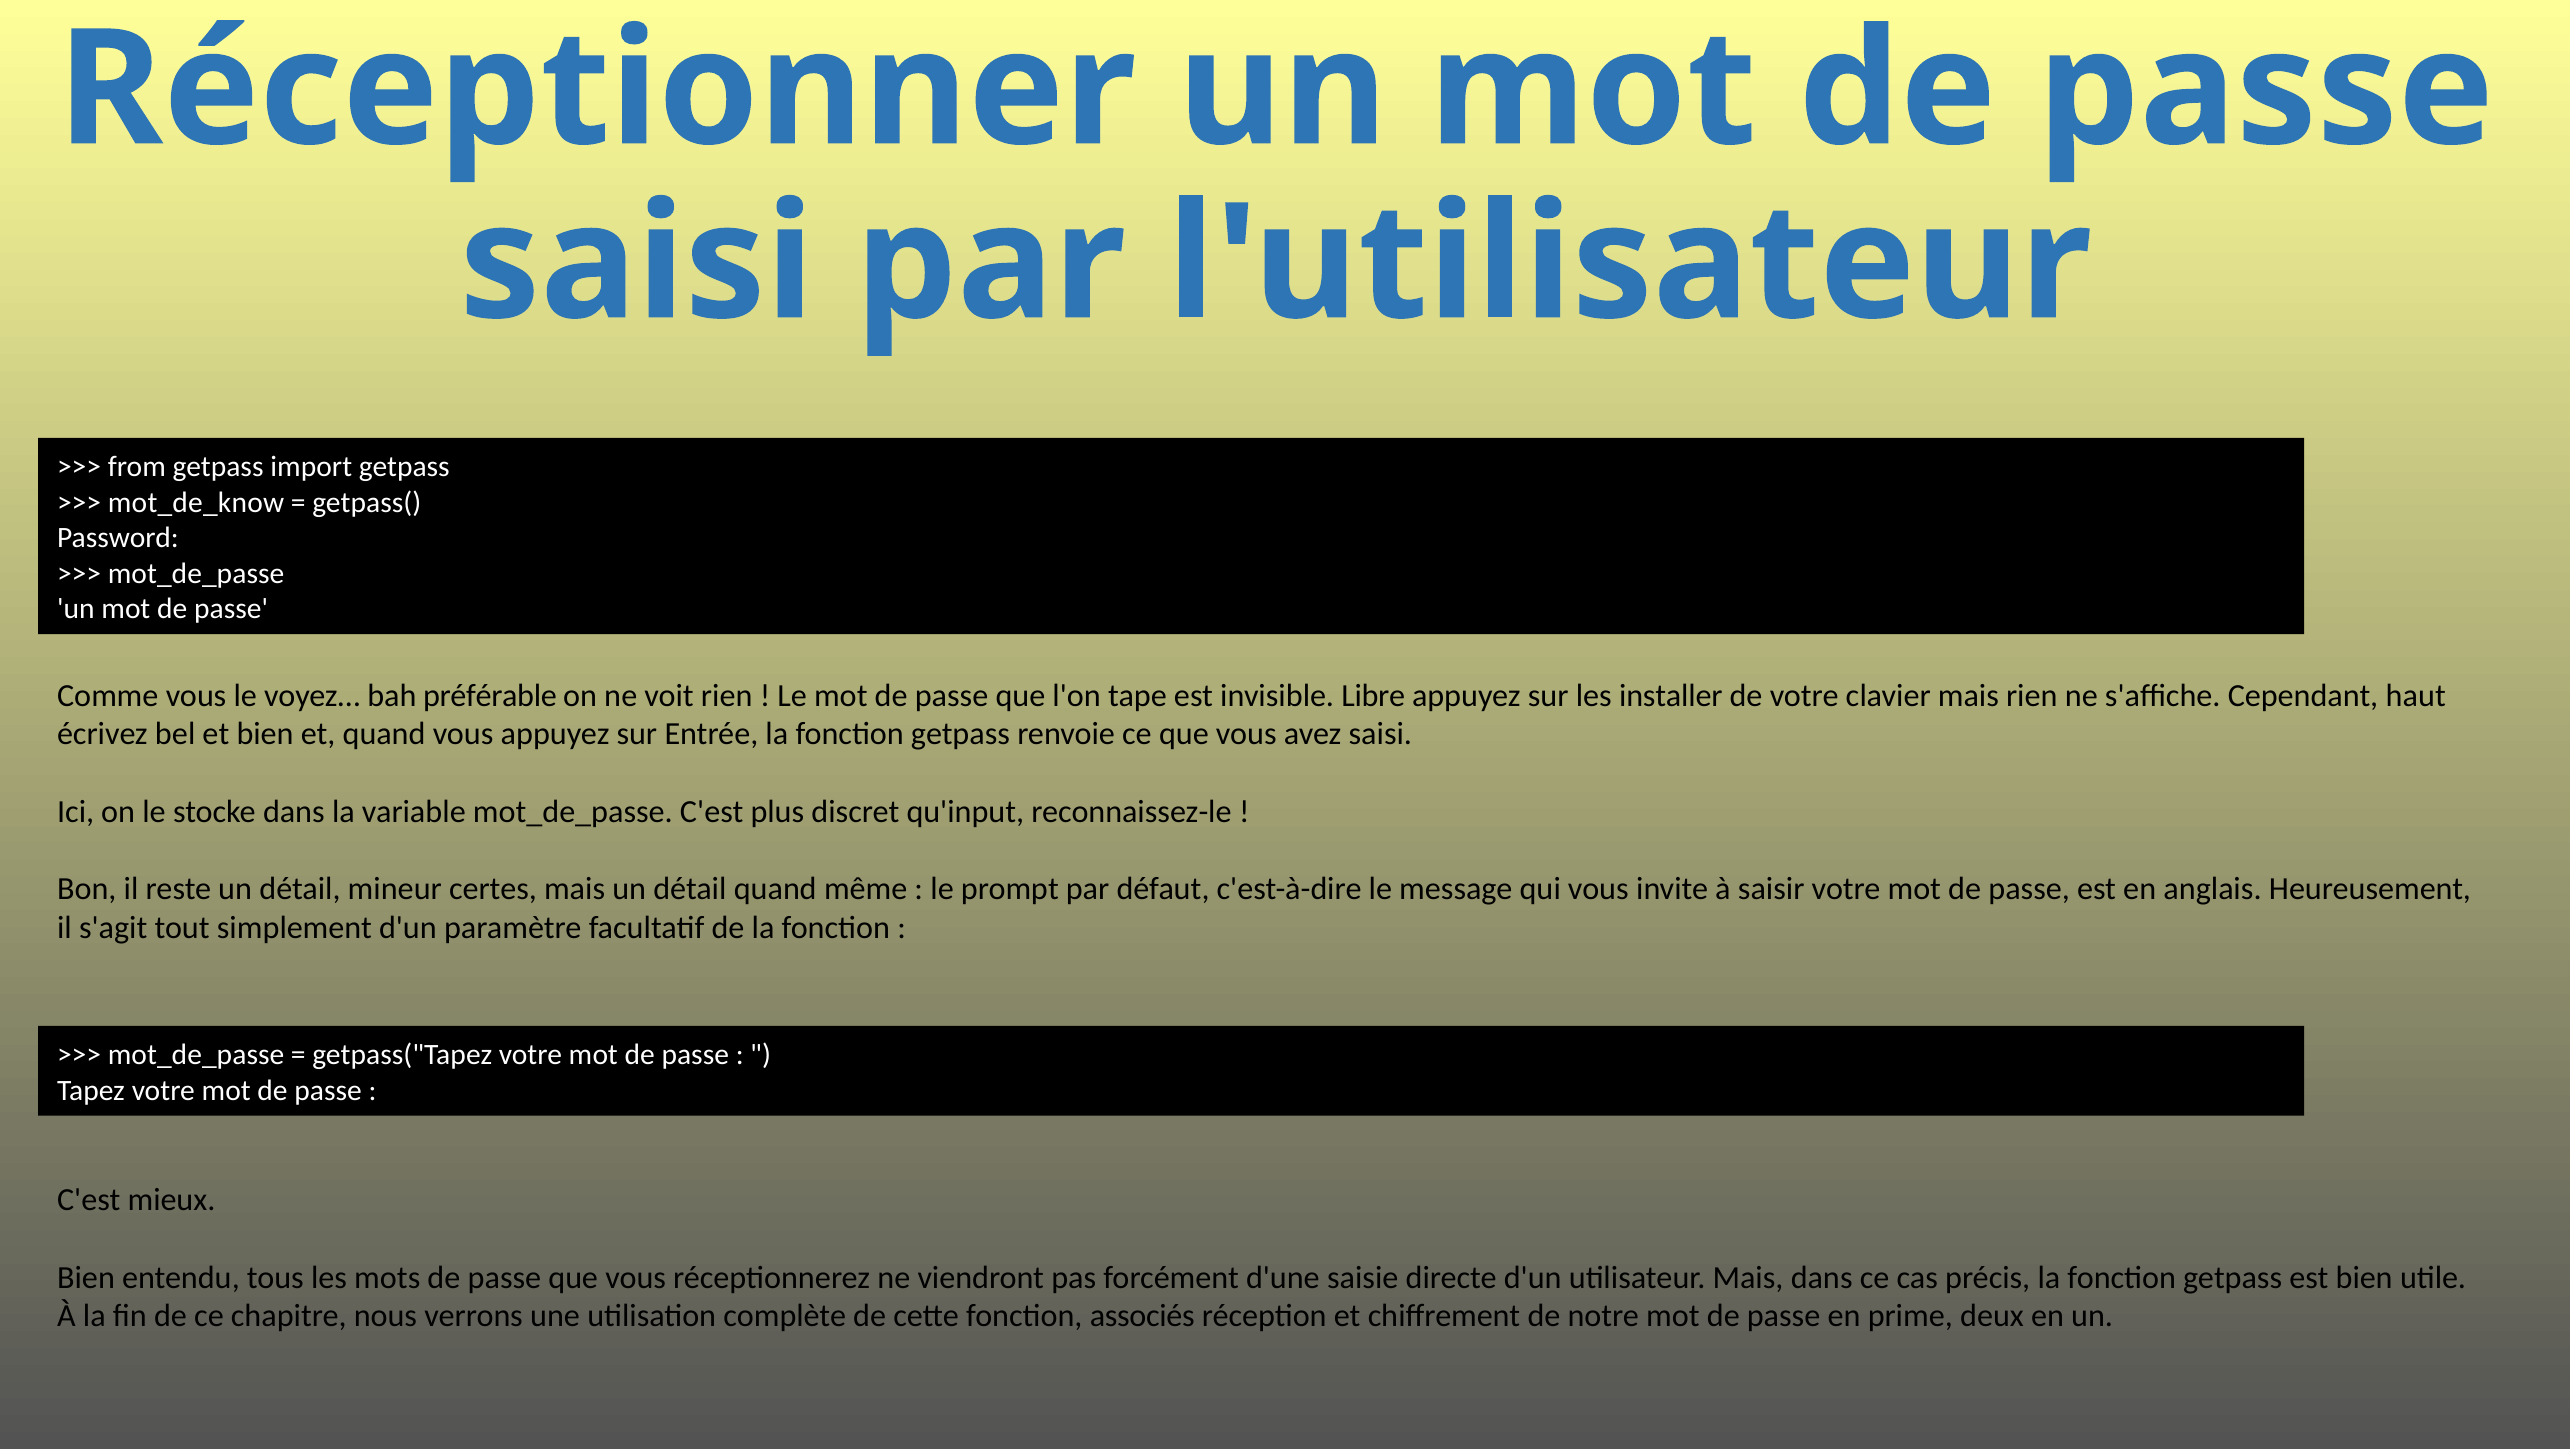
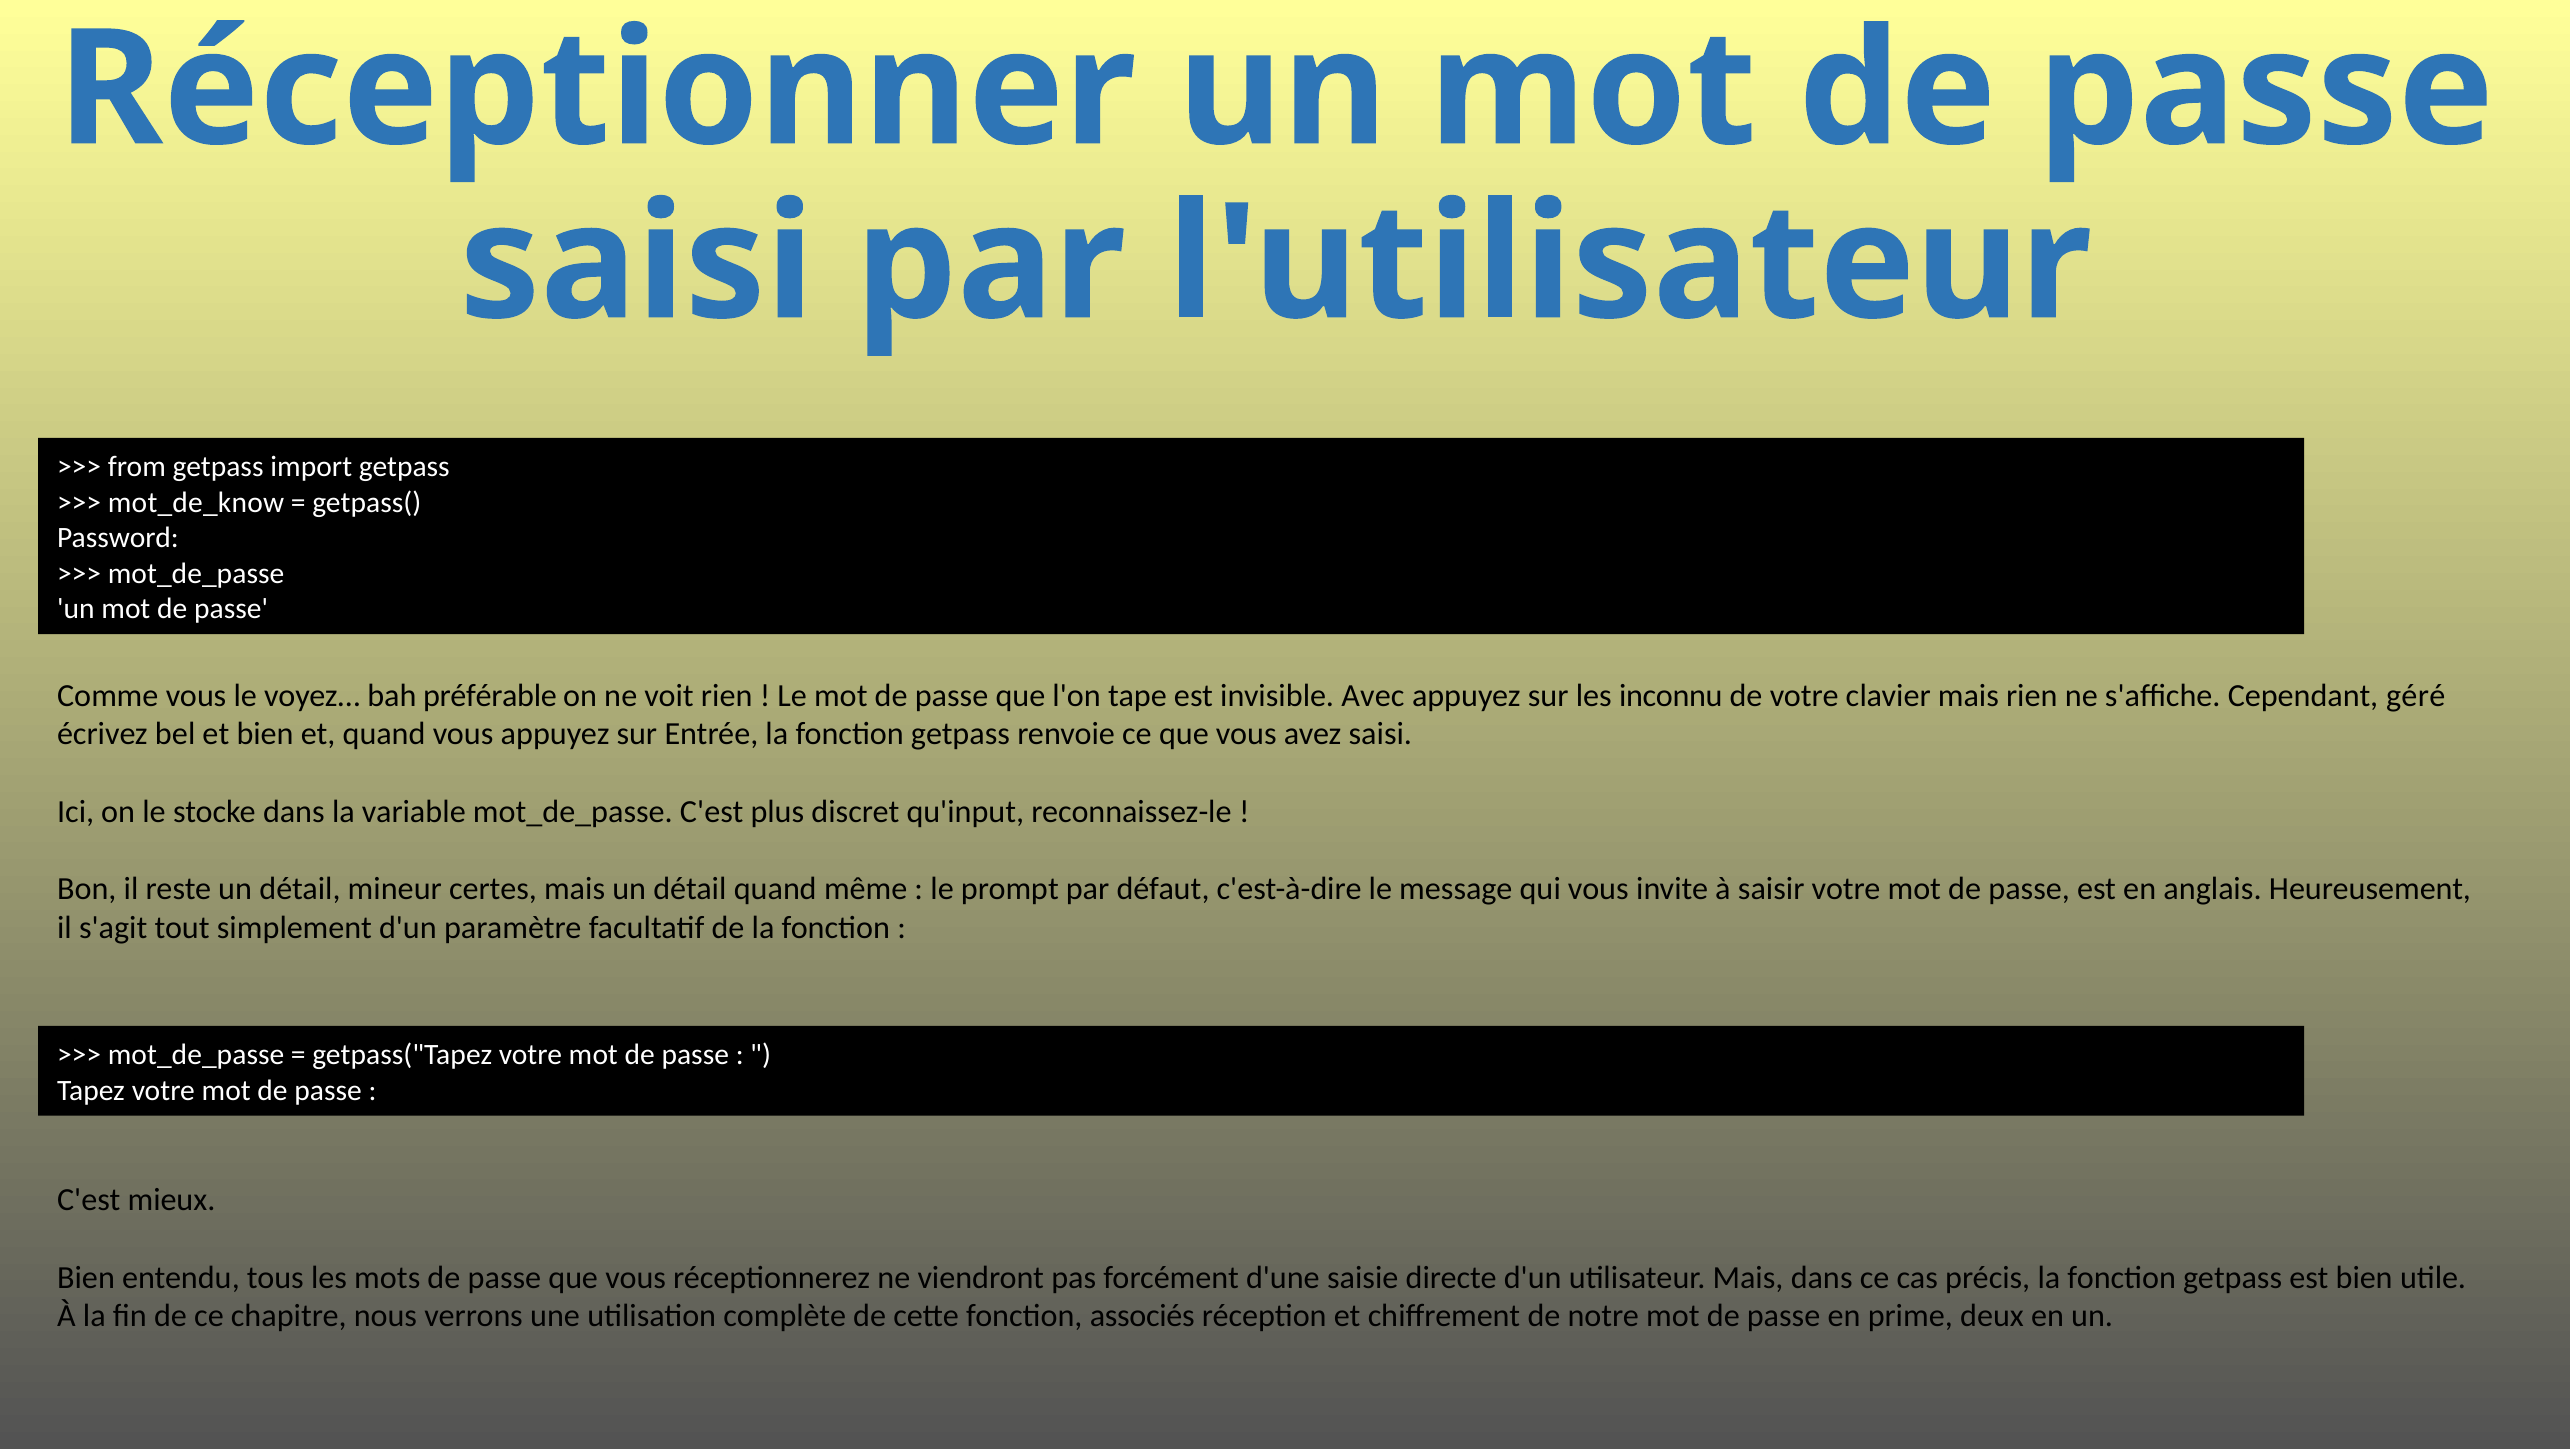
Libre: Libre -> Avec
installer: installer -> inconnu
haut: haut -> géré
